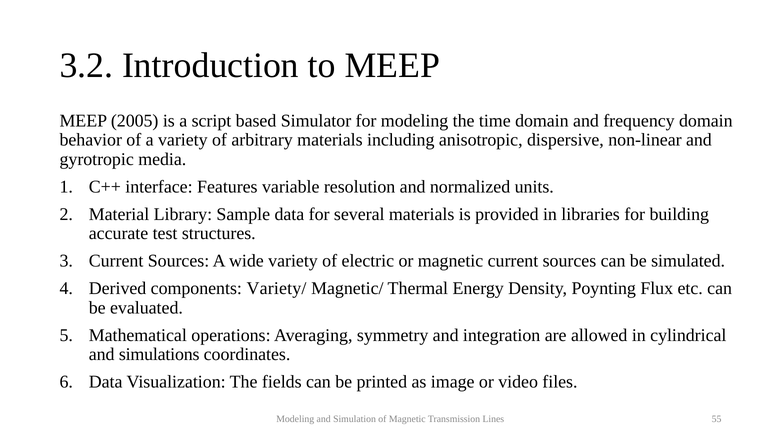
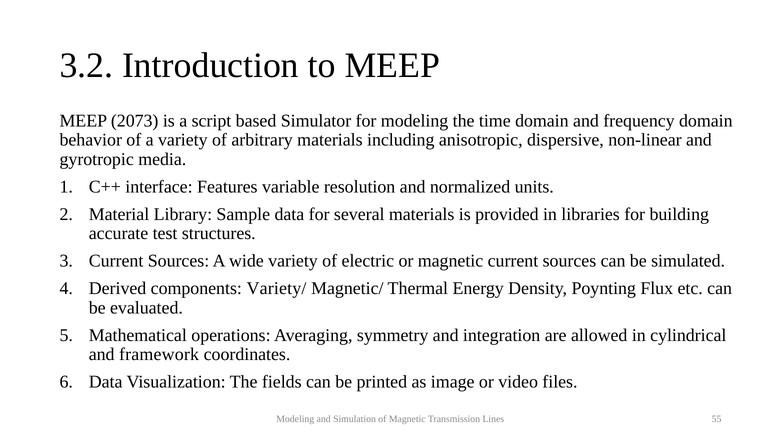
2005: 2005 -> 2073
simulations: simulations -> framework
